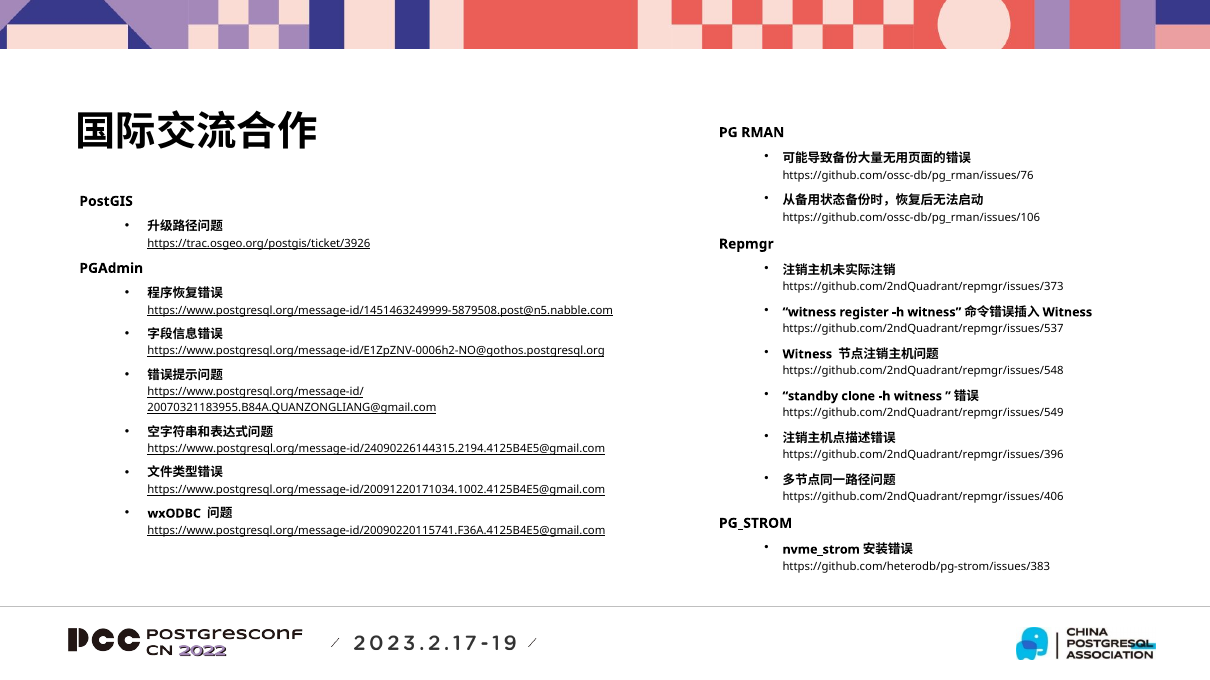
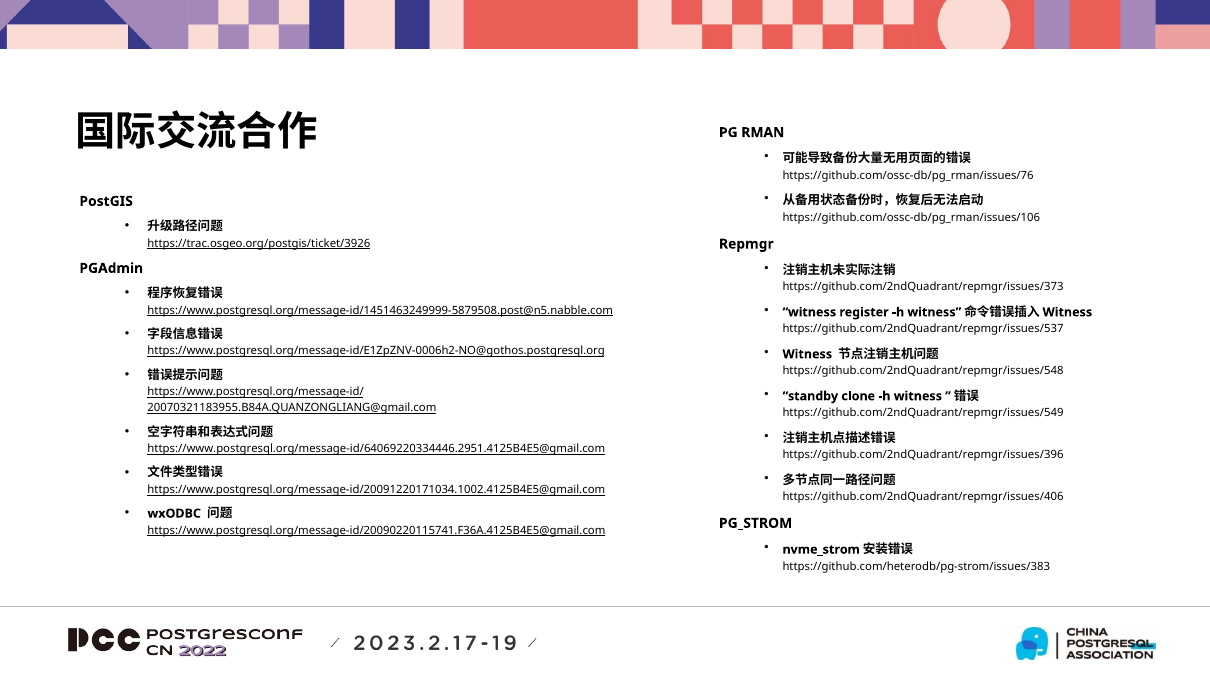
https://www.postgresql.org/message-id/24090226144315.2194.4125B4E5@gmail.com: https://www.postgresql.org/message-id/24090226144315.2194.4125B4E5@gmail.com -> https://www.postgresql.org/message-id/64069220334446.2951.4125B4E5@gmail.com
